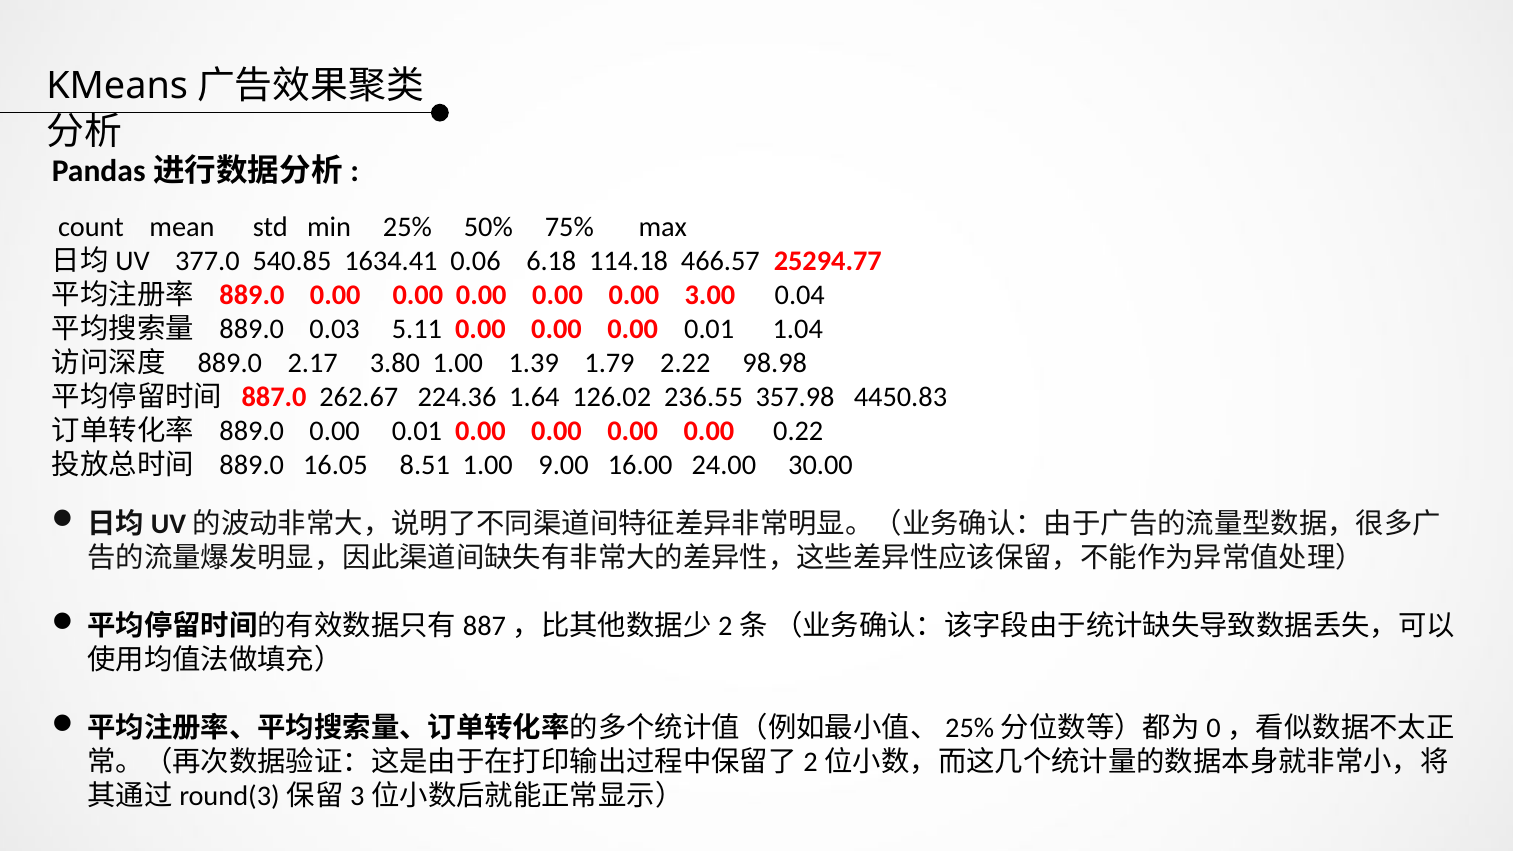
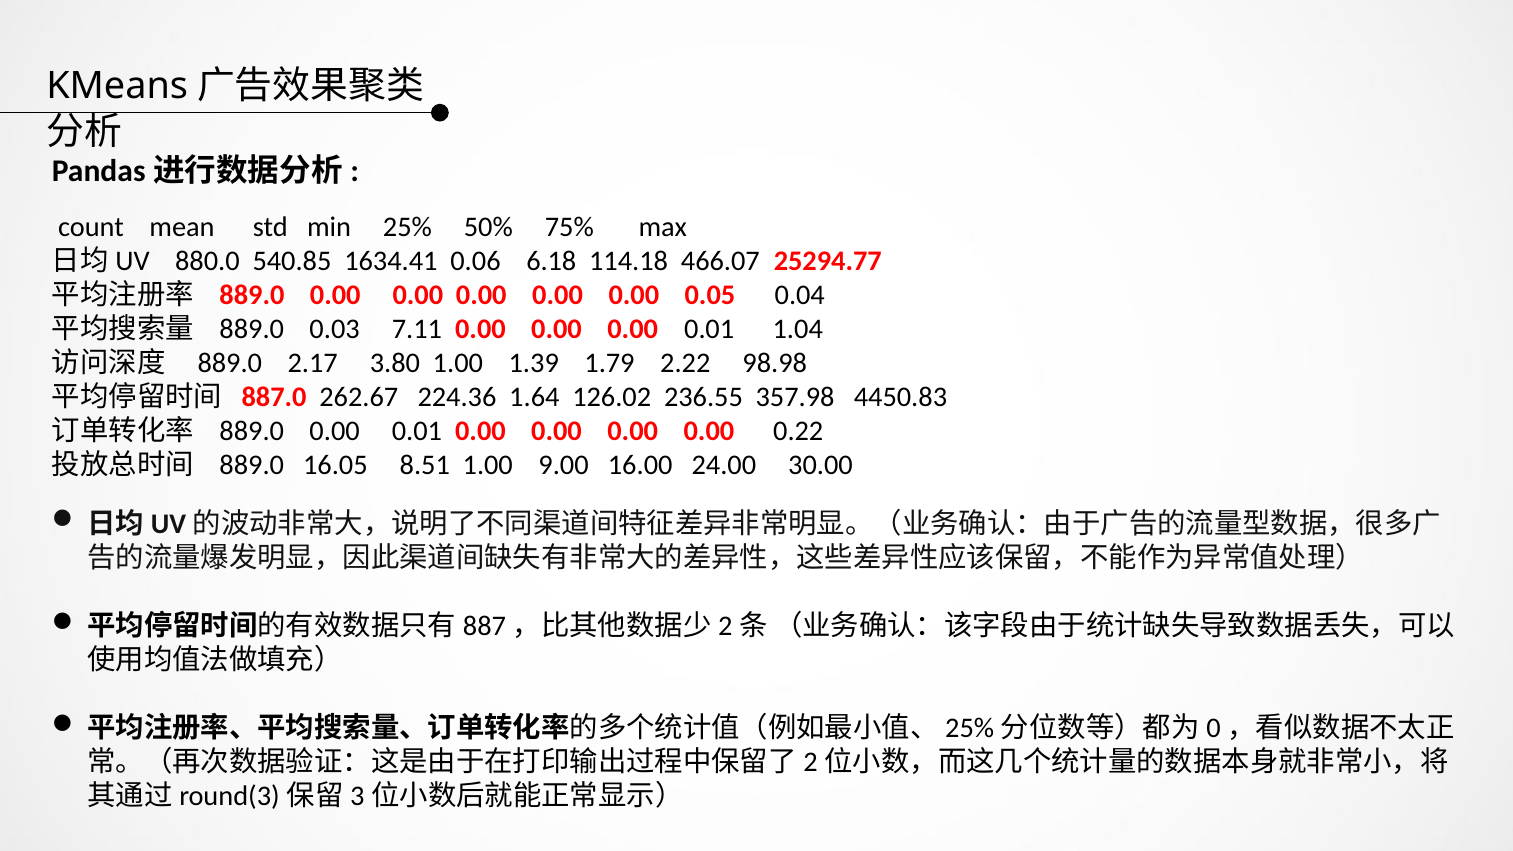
377.0: 377.0 -> 880.0
466.57: 466.57 -> 466.07
3.00: 3.00 -> 0.05
5.11: 5.11 -> 7.11
